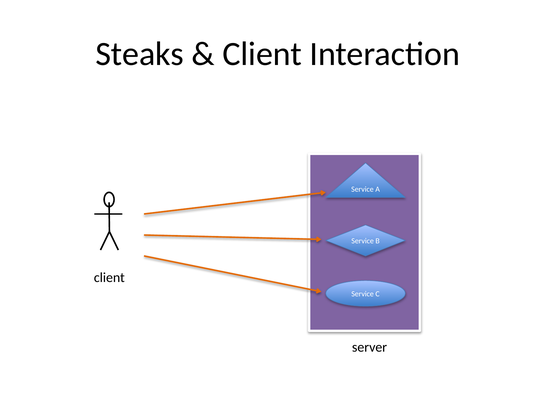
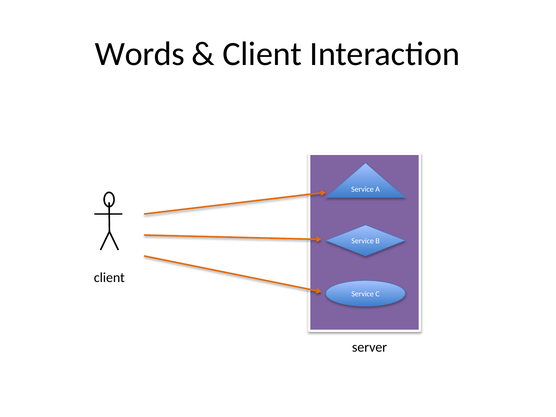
Steaks: Steaks -> Words
